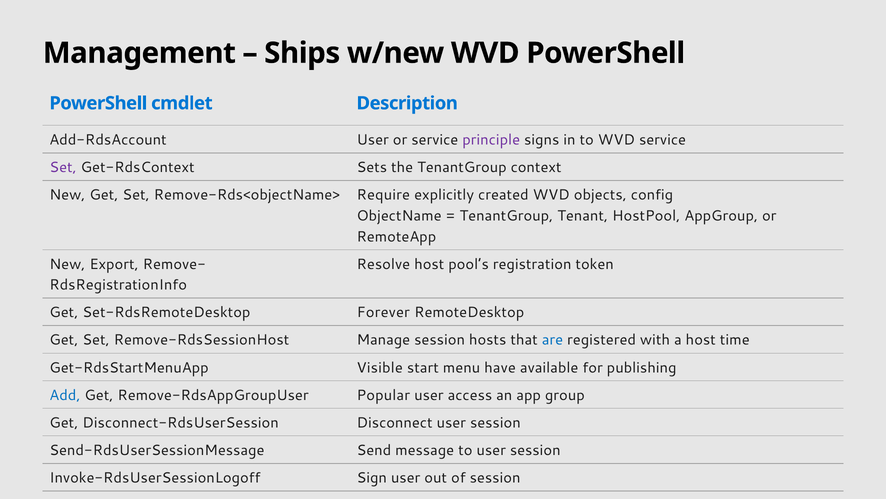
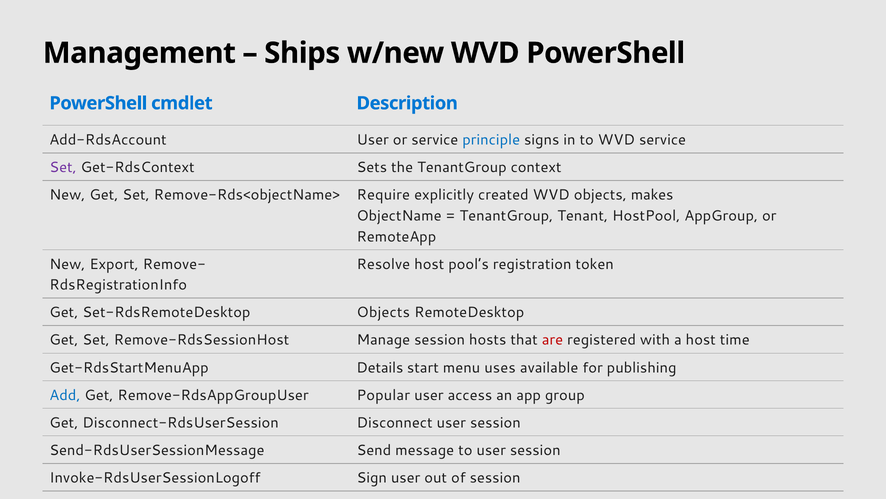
principle colour: purple -> blue
config: config -> makes
Set-RdsRemoteDesktop Forever: Forever -> Objects
are colour: blue -> red
Visible: Visible -> Details
have: have -> uses
